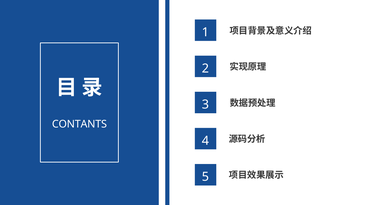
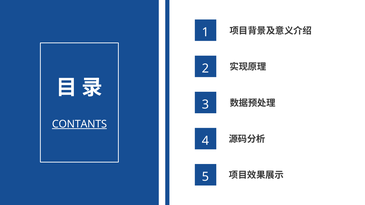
CONTANTS underline: none -> present
